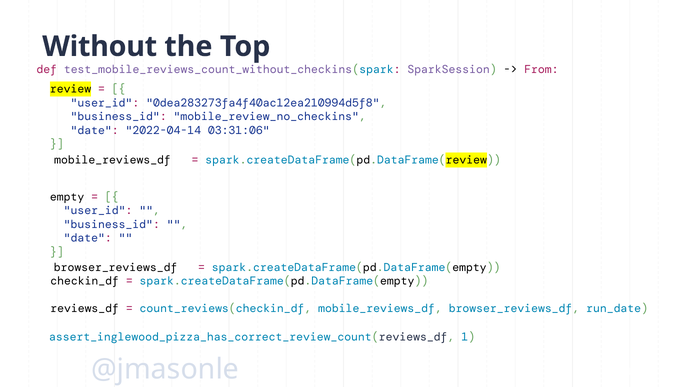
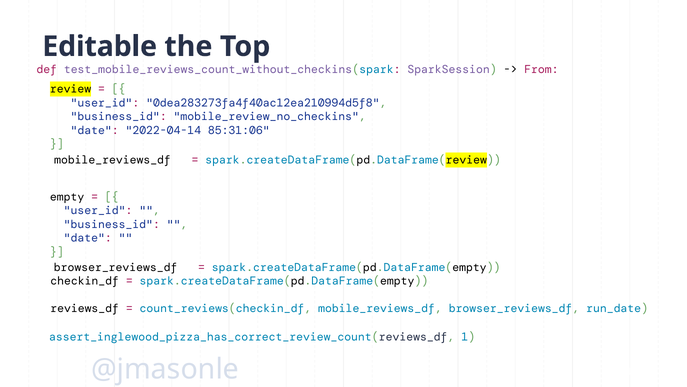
Without: Without -> Editable
03:31:06: 03:31:06 -> 85:31:06
